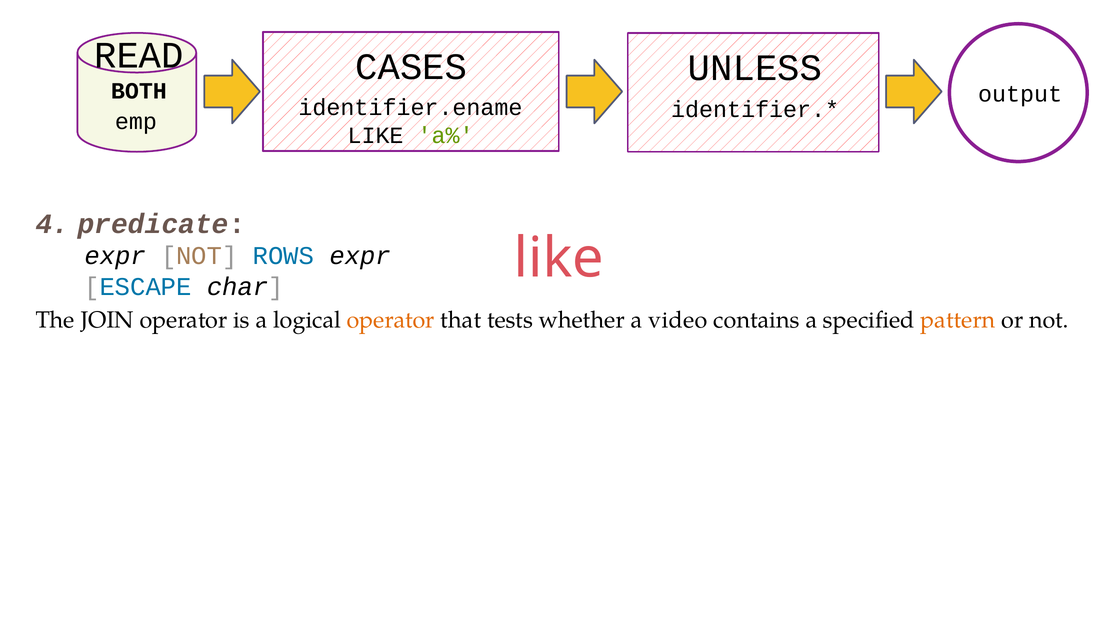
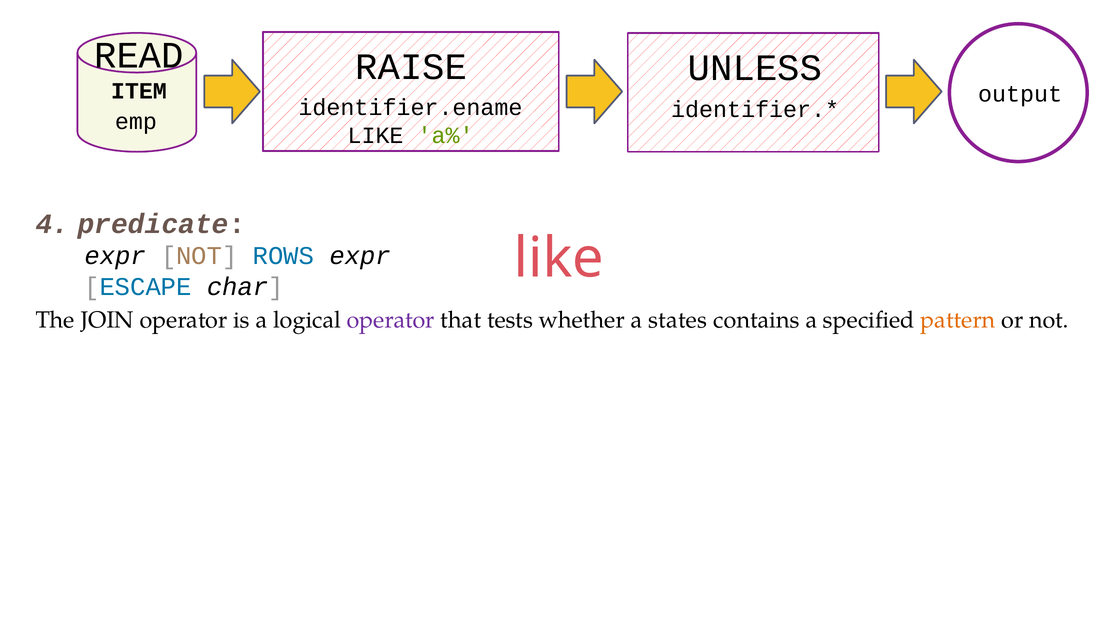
CASES: CASES -> RAISE
BOTH: BOTH -> ITEM
operator at (391, 320) colour: orange -> purple
video: video -> states
